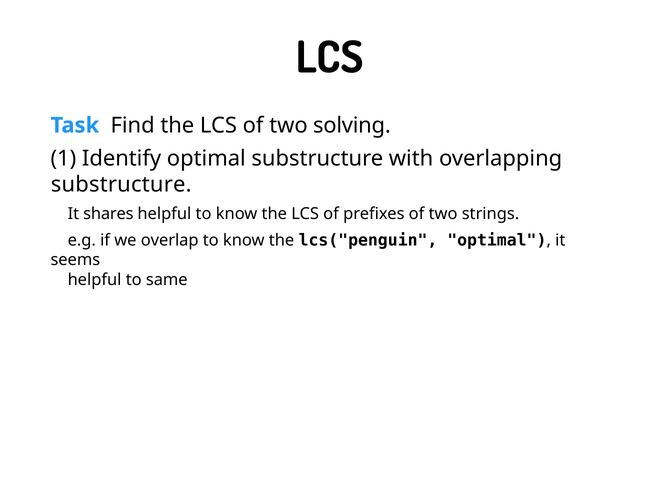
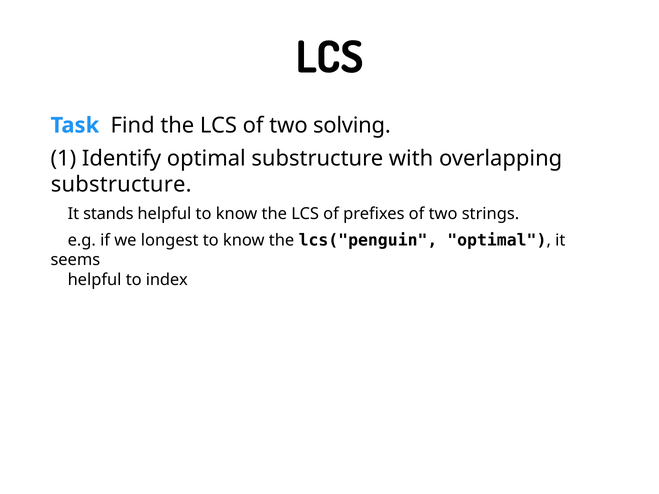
shares: shares -> stands
overlap: overlap -> longest
same: same -> index
